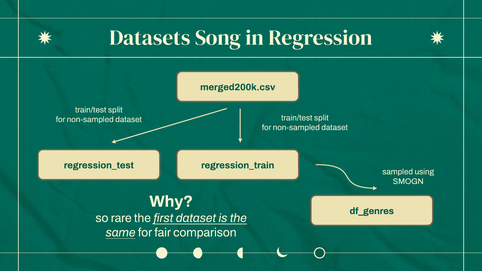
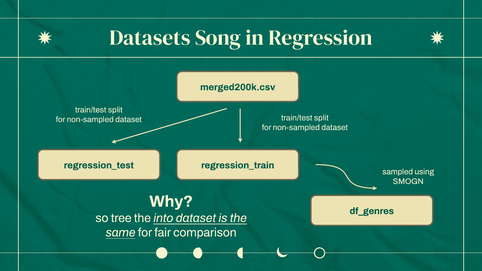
rare: rare -> tree
first: first -> into
